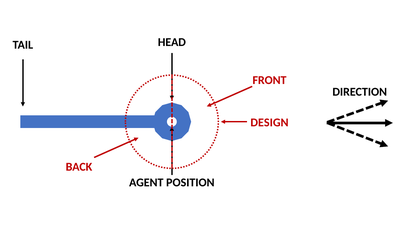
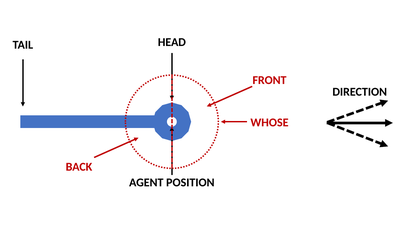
DESIGN: DESIGN -> WHOSE
